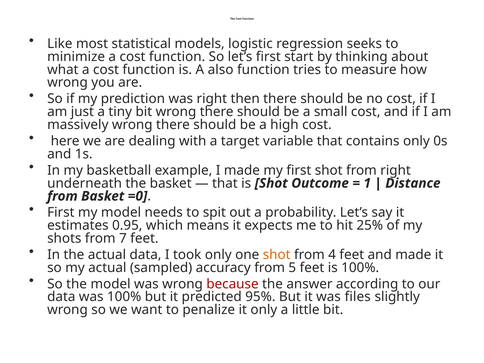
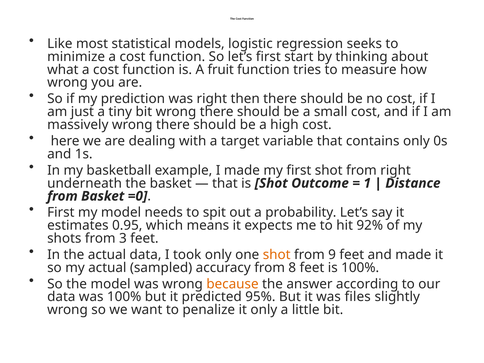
also: also -> fruit
25%: 25% -> 92%
7: 7 -> 3
4: 4 -> 9
5: 5 -> 8
because colour: red -> orange
